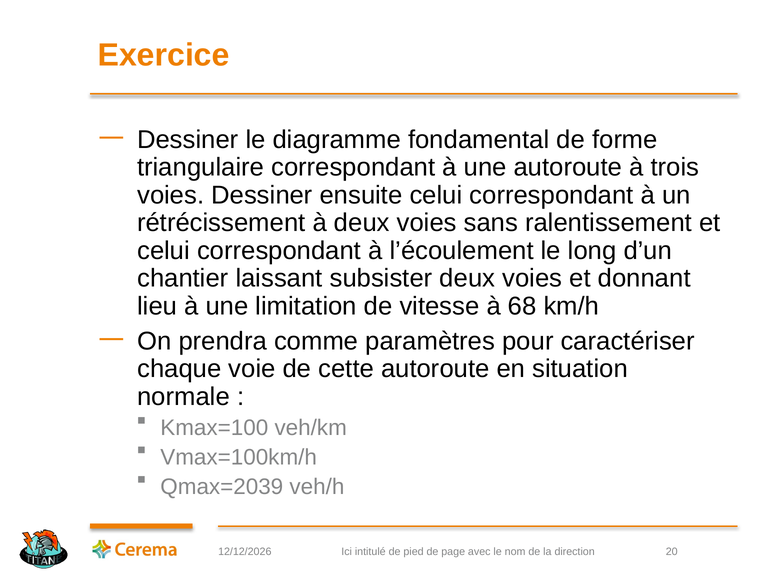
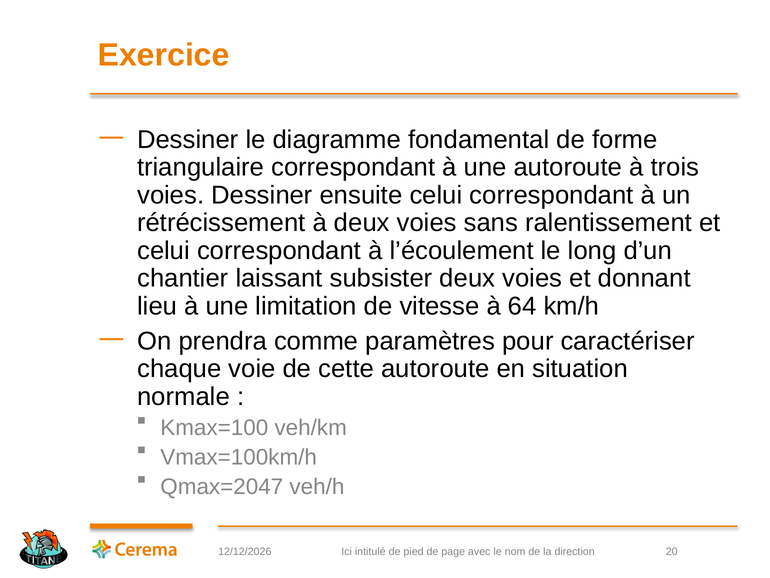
68: 68 -> 64
Qmax=2039: Qmax=2039 -> Qmax=2047
